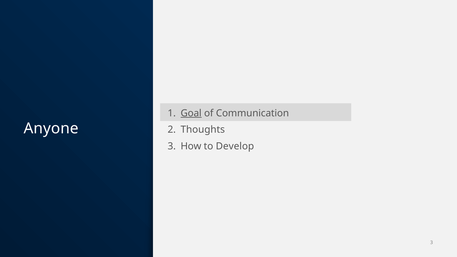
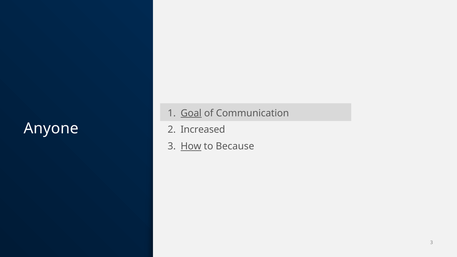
Thoughts: Thoughts -> Increased
How underline: none -> present
Develop: Develop -> Because
